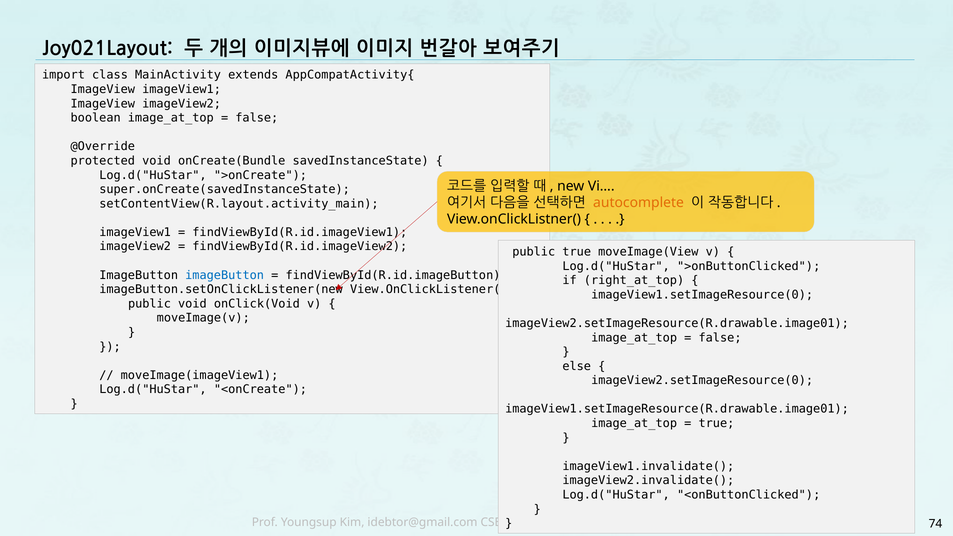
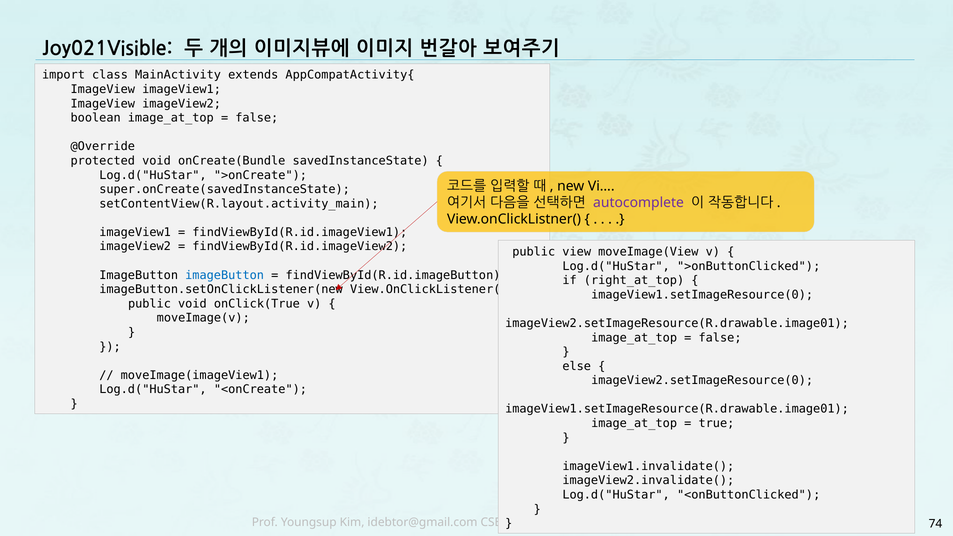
Joy021Layout: Joy021Layout -> Joy021Visible
autocomplete colour: orange -> purple
public true: true -> view
onClick(Void: onClick(Void -> onClick(True
